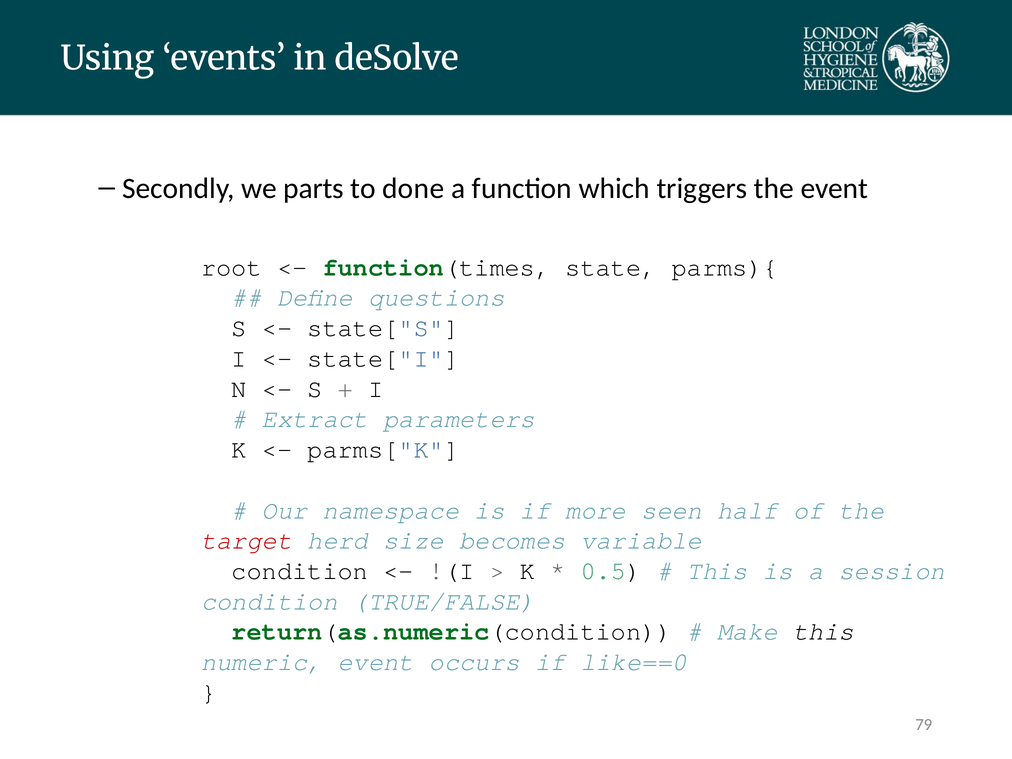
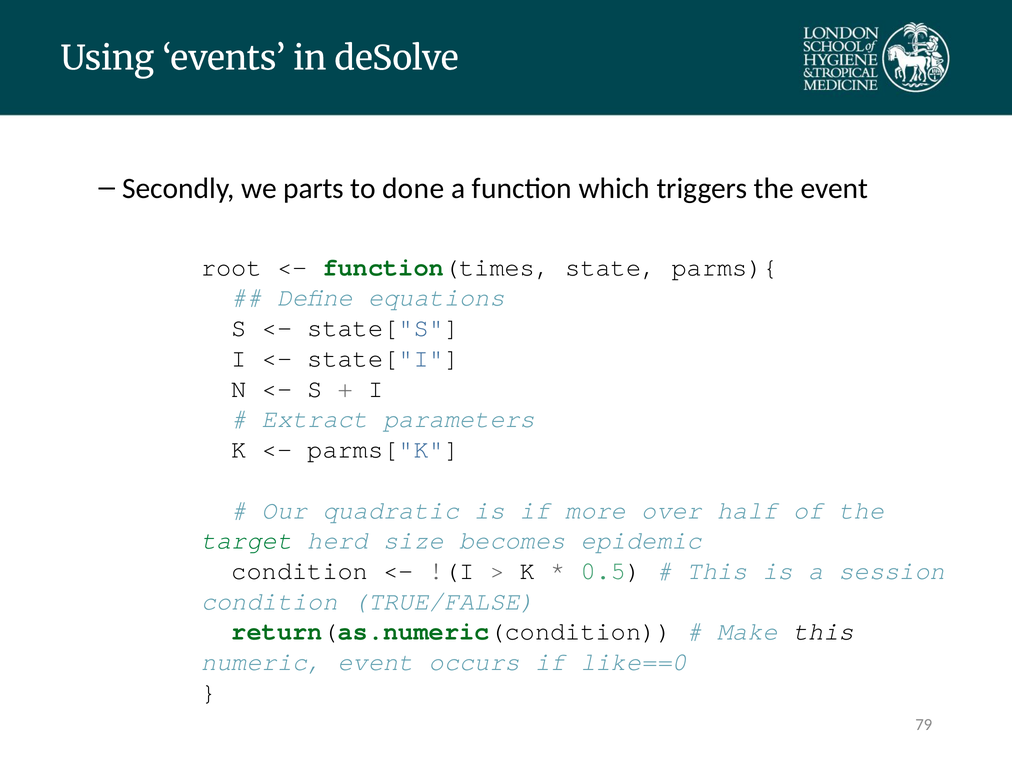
questions: questions -> equations
namespace: namespace -> quadratic
seen: seen -> over
target colour: red -> green
variable: variable -> epidemic
